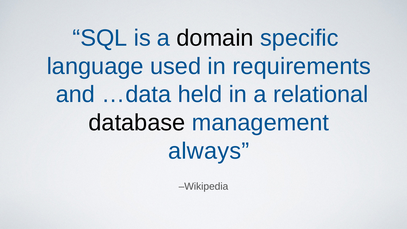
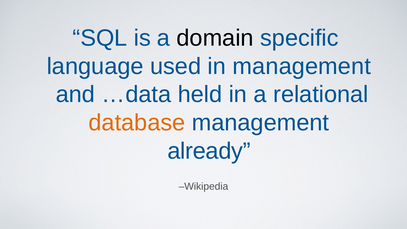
in requirements: requirements -> management
database colour: black -> orange
always: always -> already
